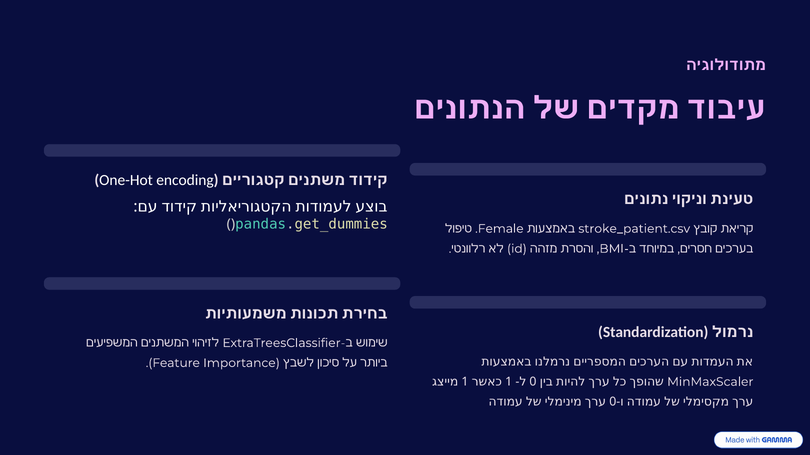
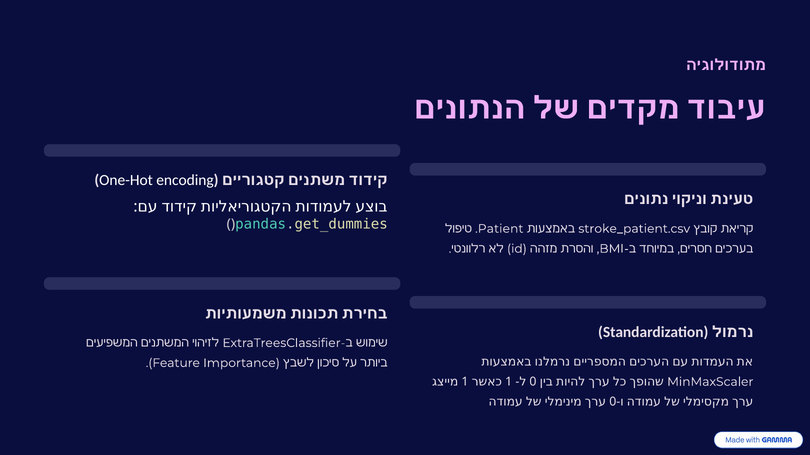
Female: Female -> Patient
